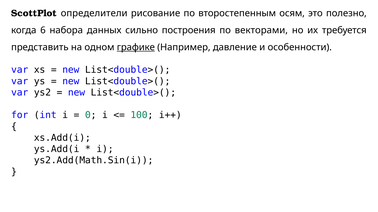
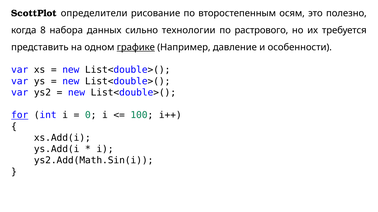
6: 6 -> 8
построения: построения -> технологии
векторами: векторами -> растрового
for underline: none -> present
